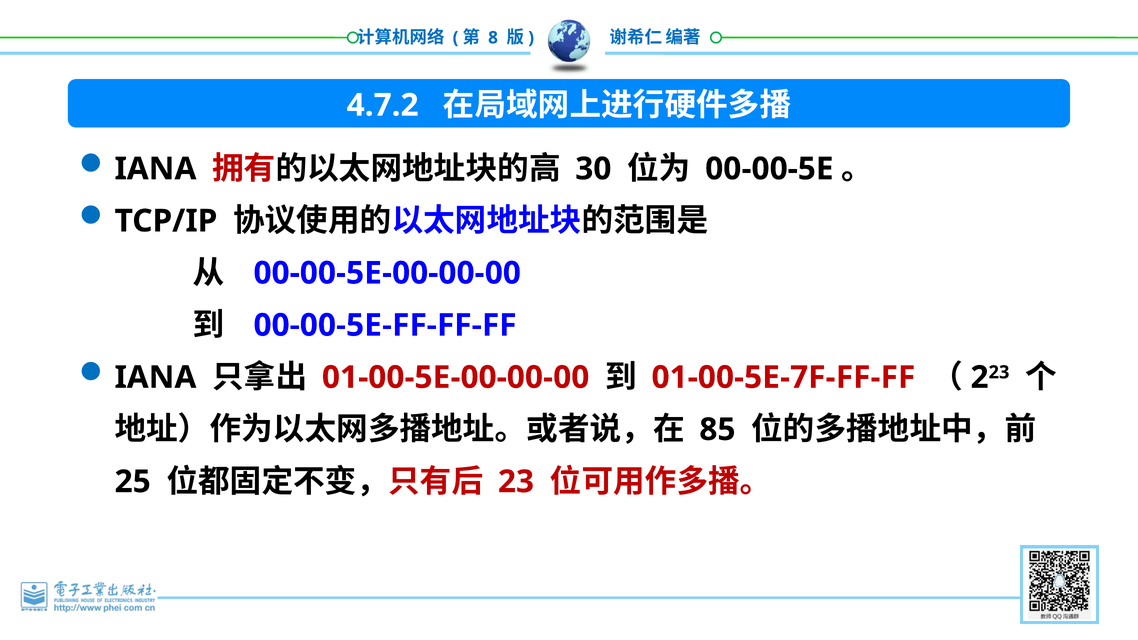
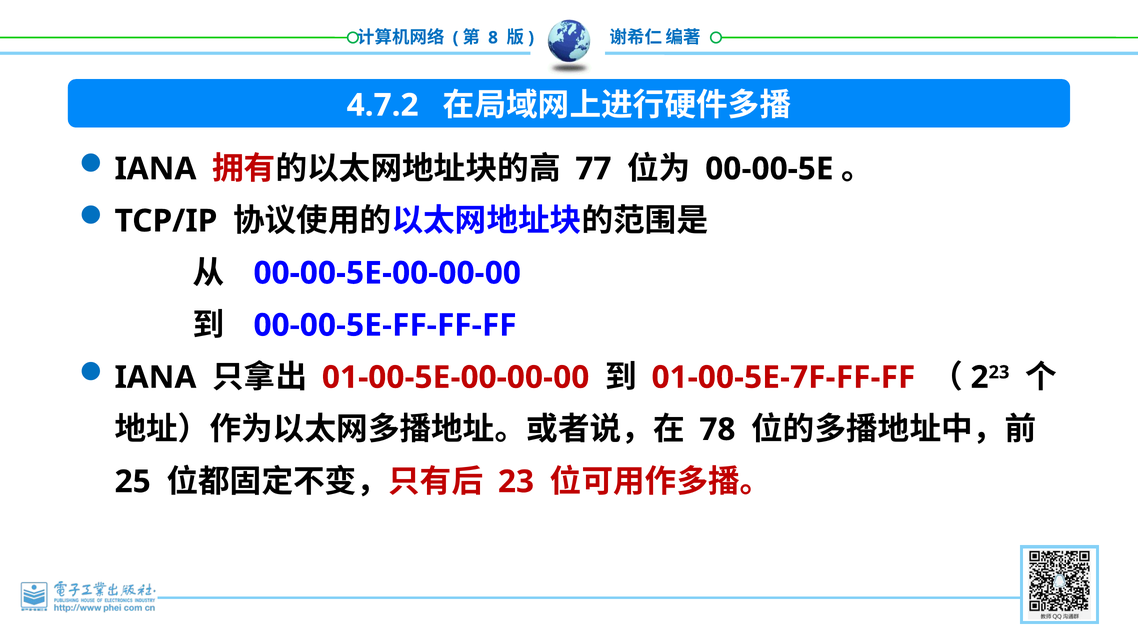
30: 30 -> 77
85: 85 -> 78
